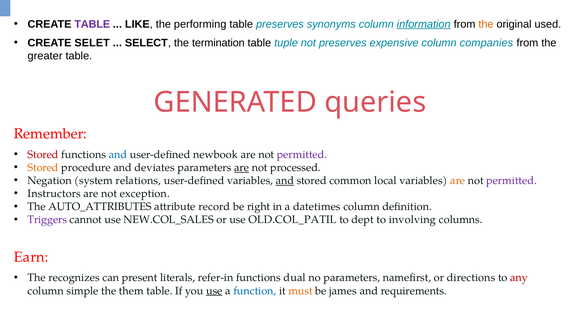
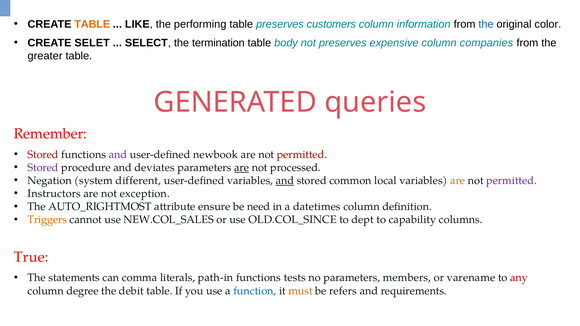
TABLE at (92, 24) colour: purple -> orange
synonyms: synonyms -> customers
information underline: present -> none
the at (486, 24) colour: orange -> blue
used: used -> color
tuple: tuple -> body
and at (118, 155) colour: blue -> purple
permitted at (302, 155) colour: purple -> red
Stored at (43, 168) colour: orange -> purple
relations: relations -> different
AUTO_ATTRIBUTES: AUTO_ATTRIBUTES -> AUTO_RIGHTMOST
record: record -> ensure
right: right -> need
Triggers colour: purple -> orange
OLD.COL_PATIL: OLD.COL_PATIL -> OLD.COL_SINCE
involving: involving -> capability
Earn: Earn -> True
recognizes: recognizes -> statements
present: present -> comma
refer-in: refer-in -> path-in
dual: dual -> tests
namefirst: namefirst -> members
directions: directions -> varename
simple: simple -> degree
them: them -> debit
use at (214, 291) underline: present -> none
james: james -> refers
